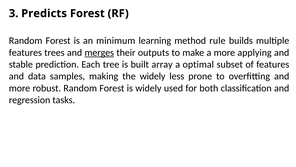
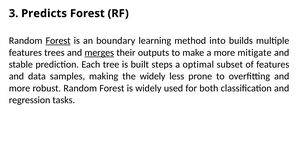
Forest at (58, 41) underline: none -> present
minimum: minimum -> boundary
rule: rule -> into
applying: applying -> mitigate
array: array -> steps
